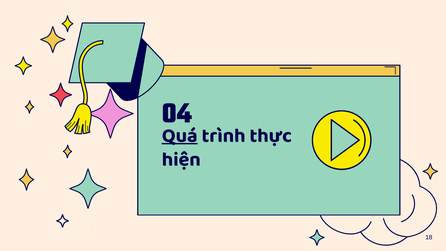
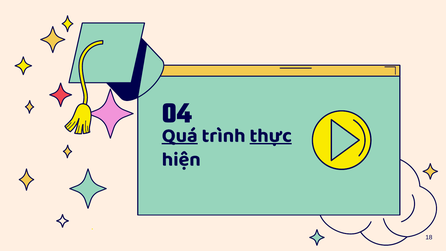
thực underline: none -> present
